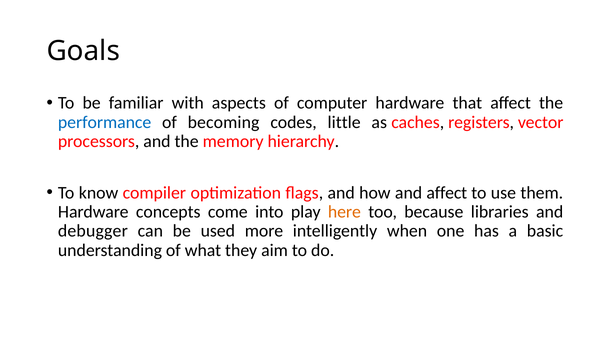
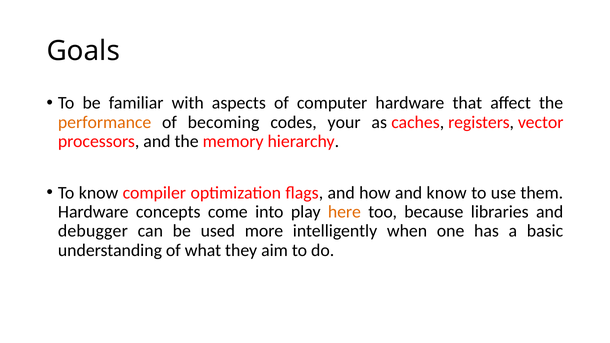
performance colour: blue -> orange
little: little -> your
and affect: affect -> know
